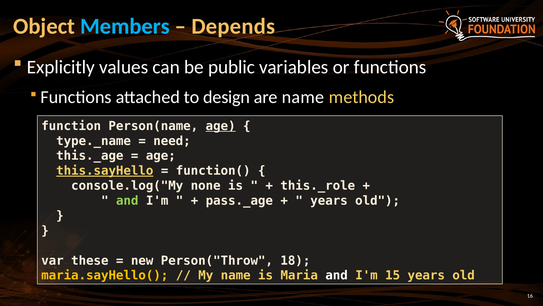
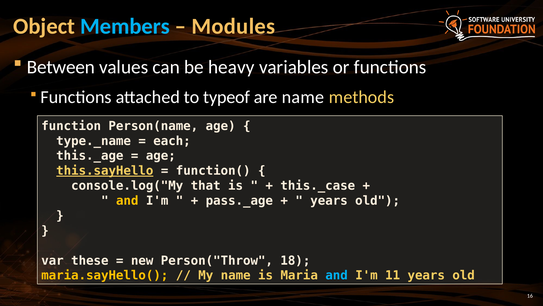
Depends: Depends -> Modules
Explicitly: Explicitly -> Between
public: public -> heavy
design: design -> typeof
age at (221, 126) underline: present -> none
need: need -> each
none: none -> that
this._role: this._role -> this._case
and at (127, 200) colour: light green -> yellow
and at (337, 275) colour: white -> light blue
15: 15 -> 11
